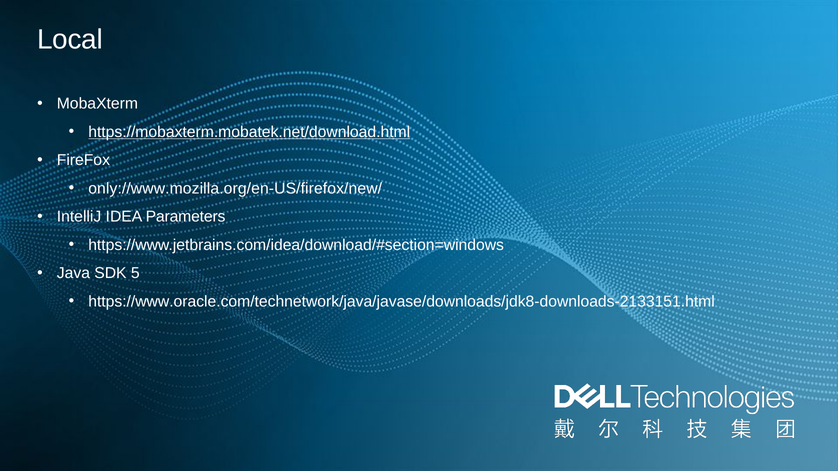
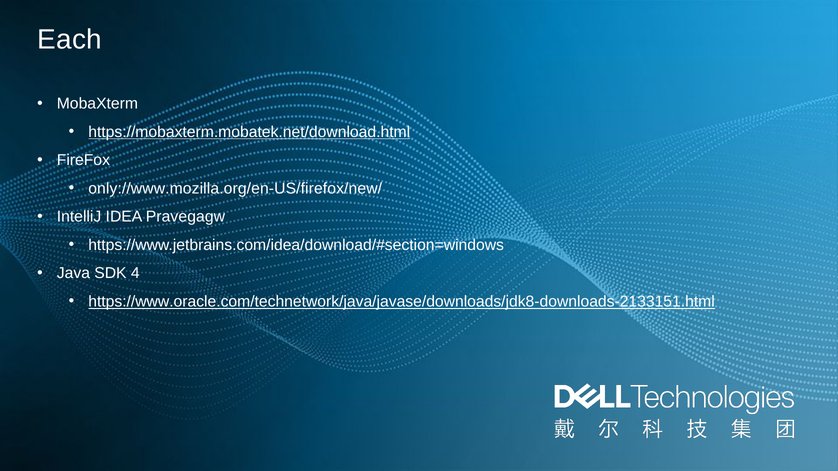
Local: Local -> Each
Parameters: Parameters -> Pravegagw
5: 5 -> 4
https://www.oracle.com/technetwork/java/javase/downloads/jdk8-downloads-2133151.html underline: none -> present
